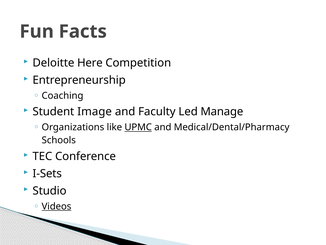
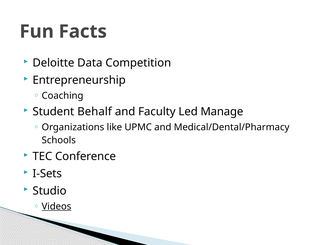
Here: Here -> Data
Image: Image -> Behalf
UPMC underline: present -> none
